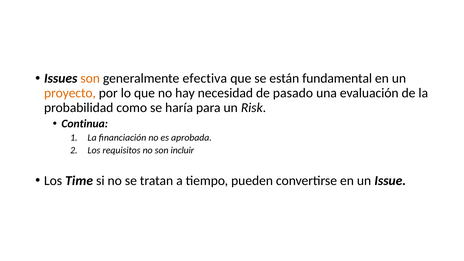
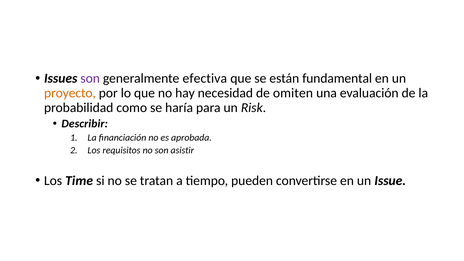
son at (90, 78) colour: orange -> purple
pasado: pasado -> omiten
Continua: Continua -> Describir
incluir: incluir -> asistir
